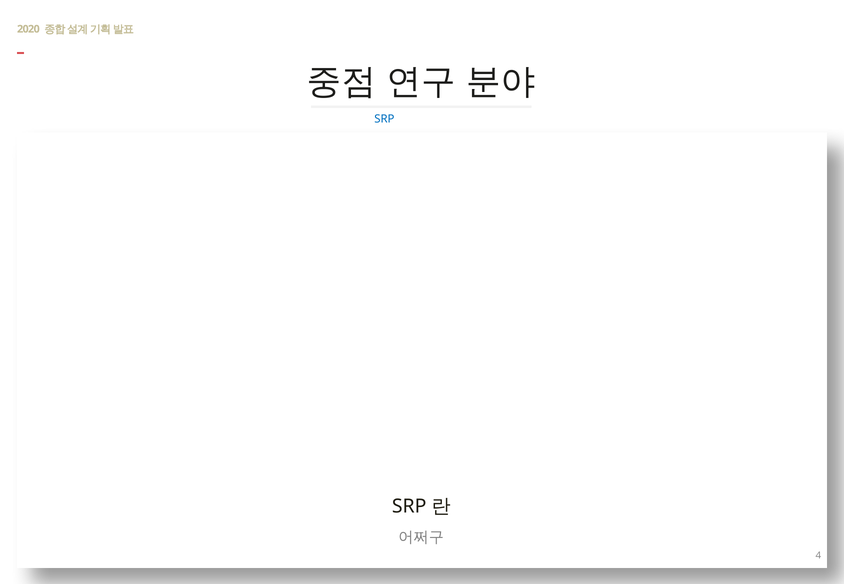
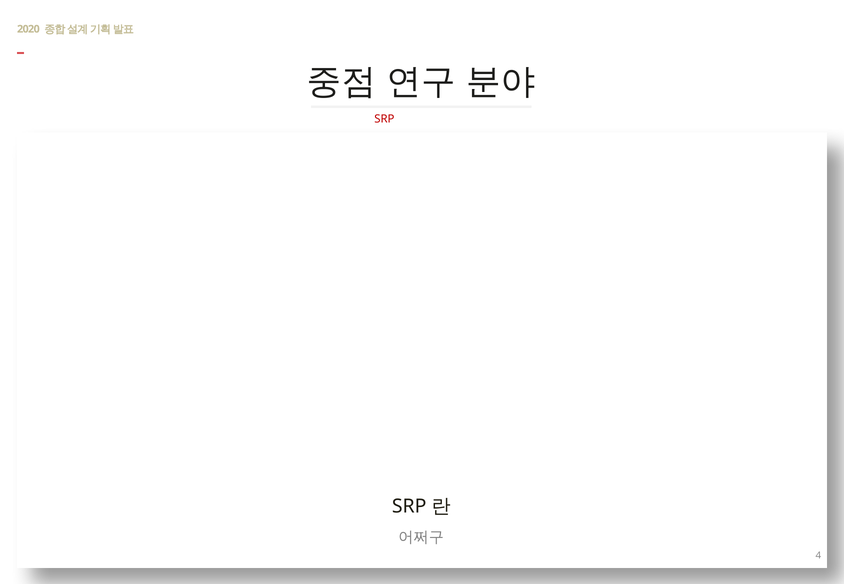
SRP colour: blue -> red
